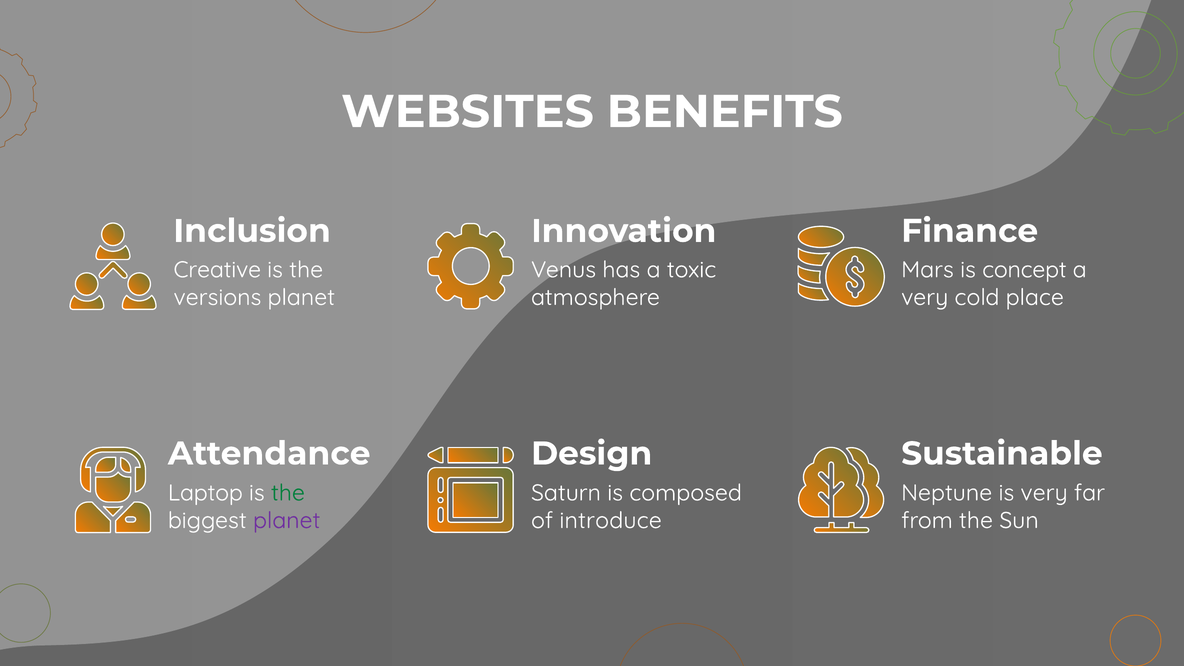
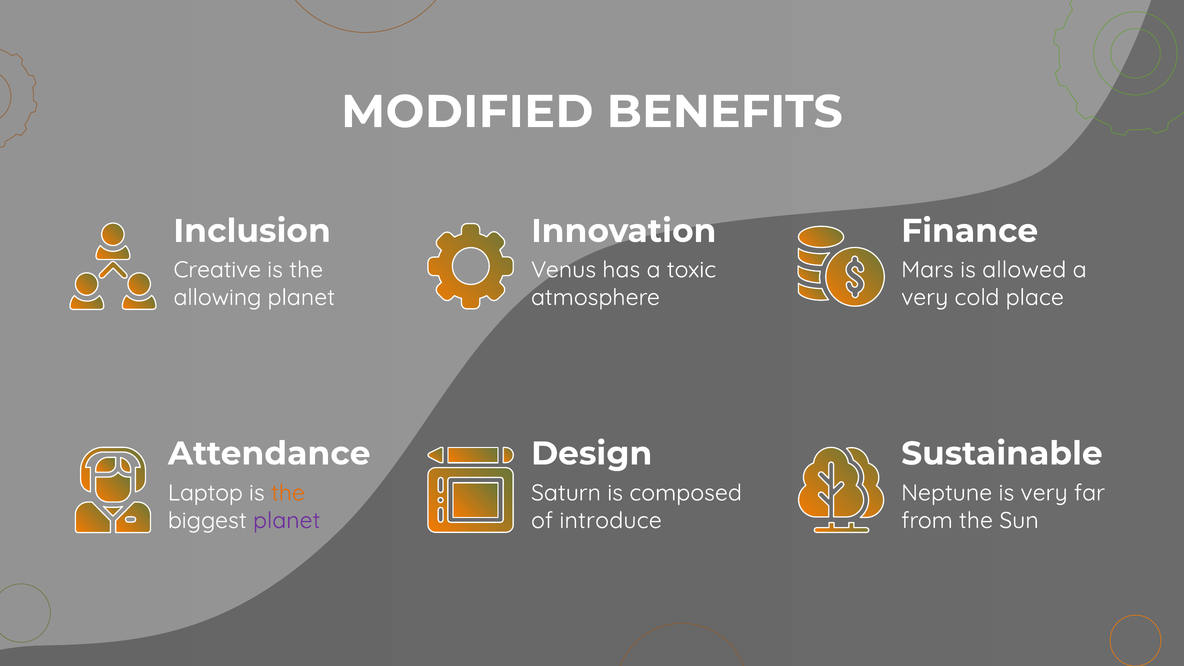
WEBSITES: WEBSITES -> MODIFIED
concept: concept -> allowed
versions: versions -> allowing
the at (288, 493) colour: green -> orange
